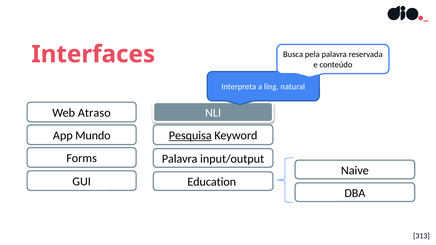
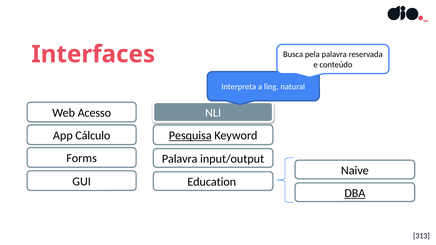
Atraso: Atraso -> Acesso
Mundo: Mundo -> Cálculo
DBA underline: none -> present
